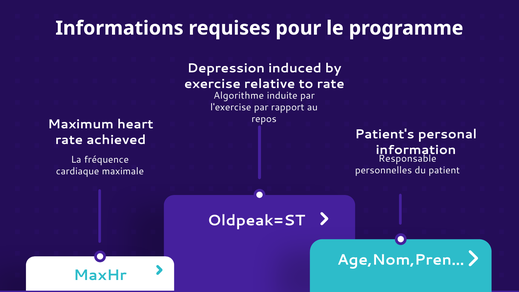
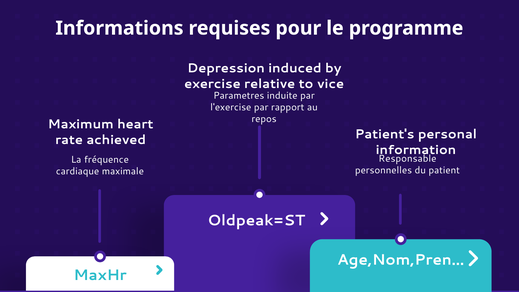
to rate: rate -> vice
Algorithme: Algorithme -> Parametres
